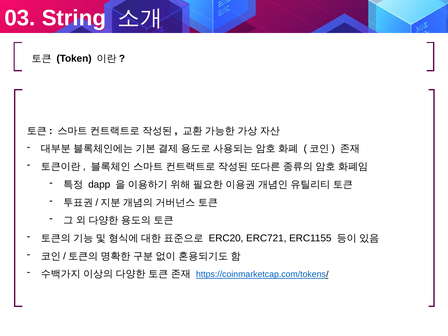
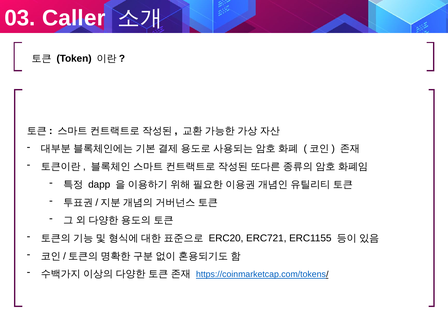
String: String -> Caller
